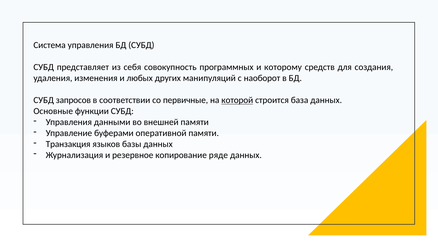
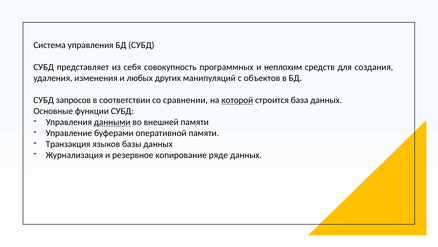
которому: которому -> неплохим
наоборот: наоборот -> объектов
первичные: первичные -> сравнении
данными underline: none -> present
